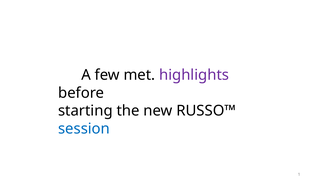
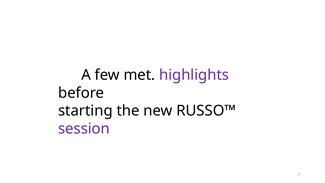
session colour: blue -> purple
